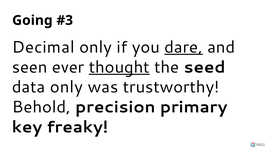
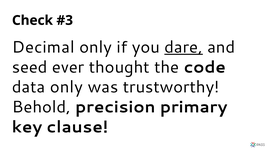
Going: Going -> Check
seen: seen -> seed
thought underline: present -> none
seed: seed -> code
freaky: freaky -> clause
